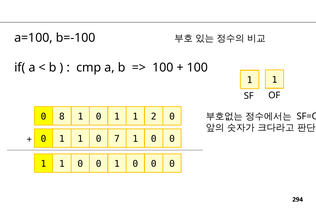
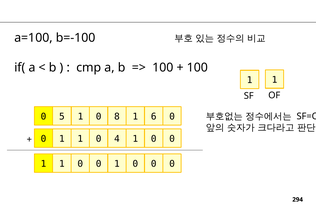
8: 8 -> 5
1 0 1: 1 -> 8
2: 2 -> 6
7: 7 -> 4
